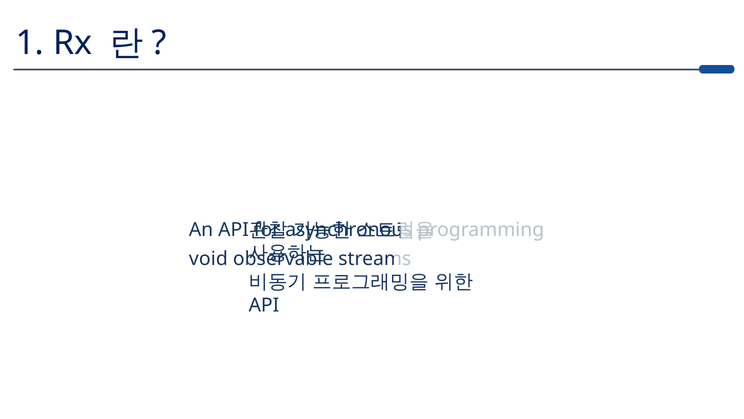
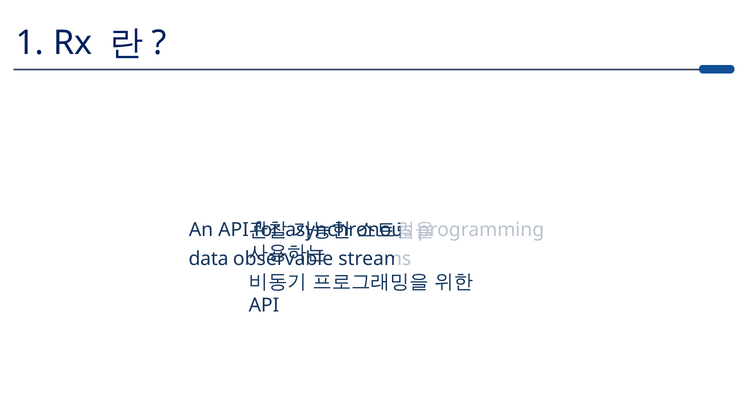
void: void -> data
